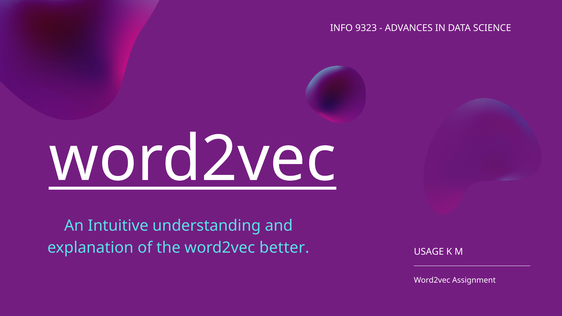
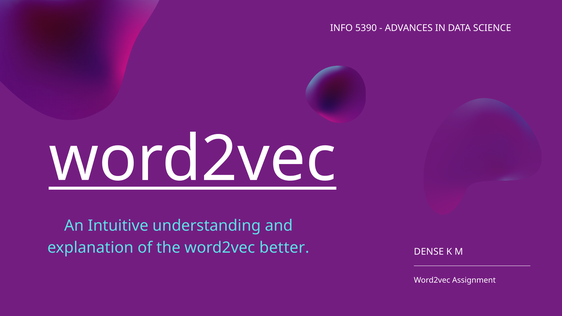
9323: 9323 -> 5390
USAGE: USAGE -> DENSE
